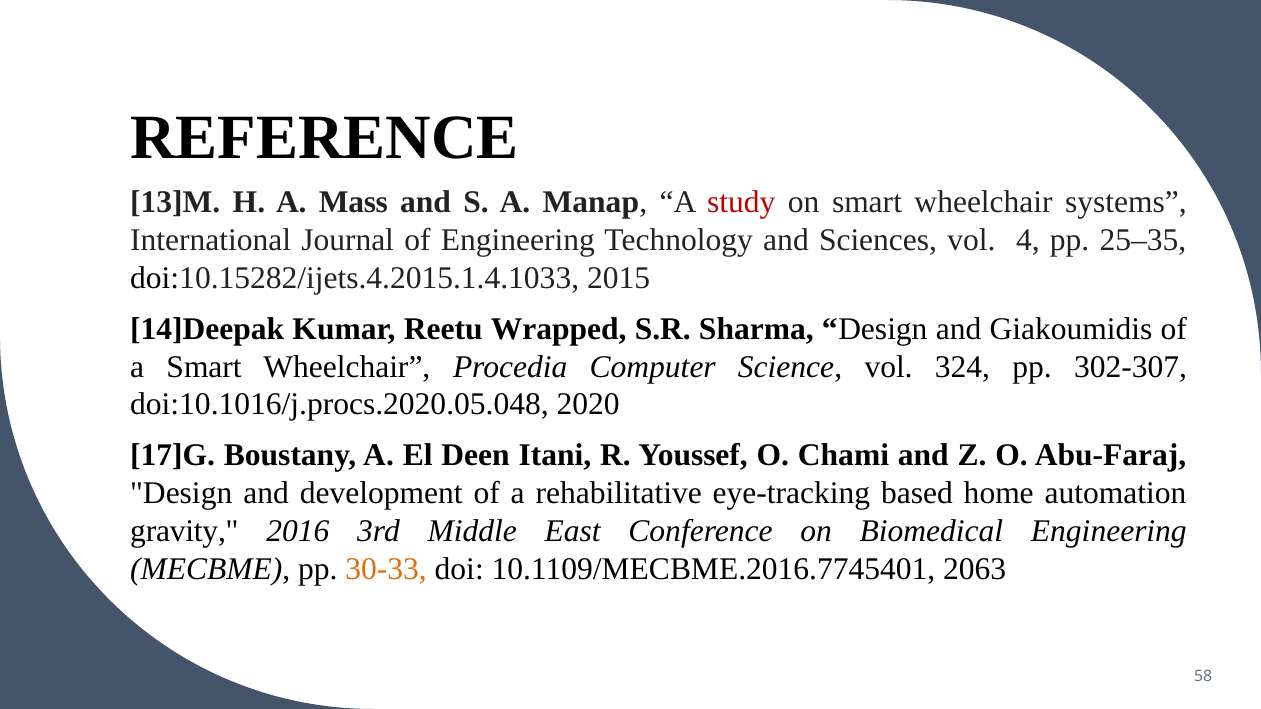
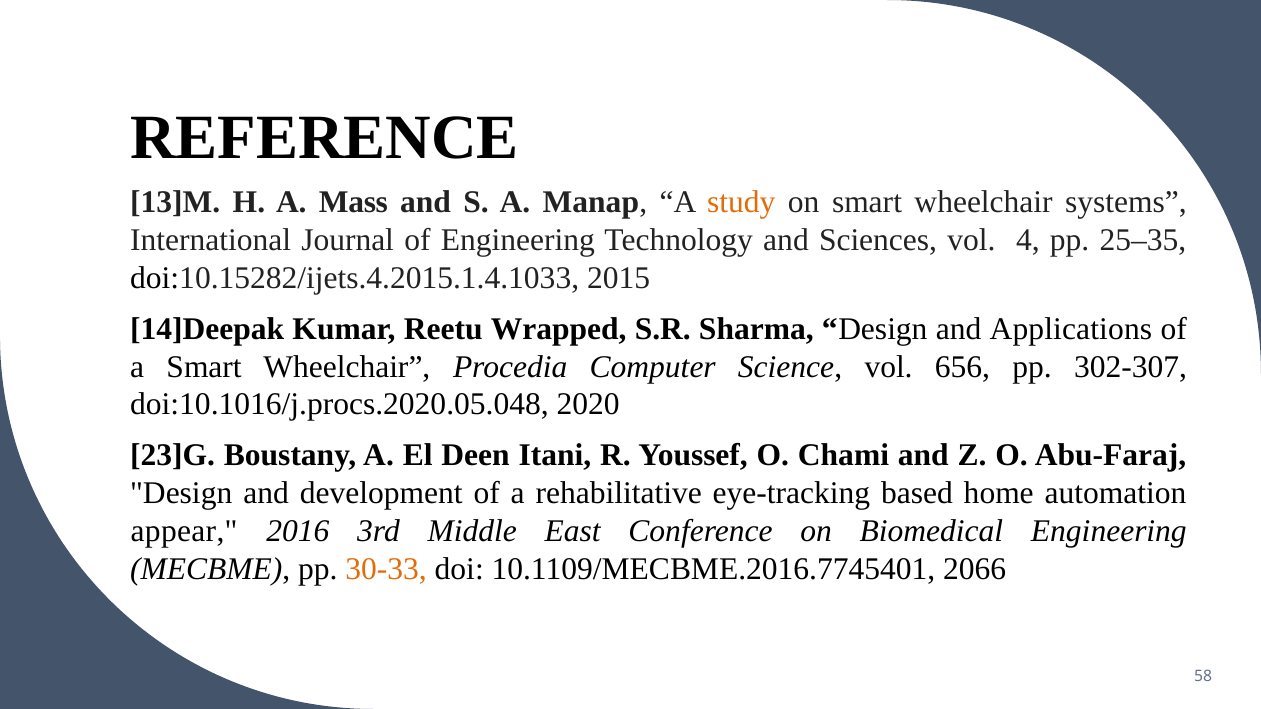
study colour: red -> orange
Giakoumidis: Giakoumidis -> Applications
324: 324 -> 656
17]G: 17]G -> 23]G
gravity: gravity -> appear
2063: 2063 -> 2066
